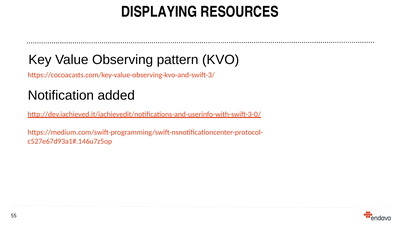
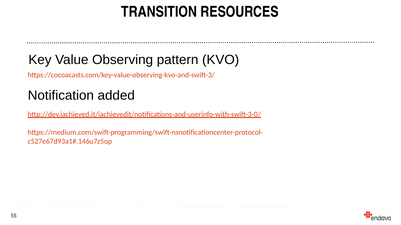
DISPLAYING: DISPLAYING -> TRANSITION
